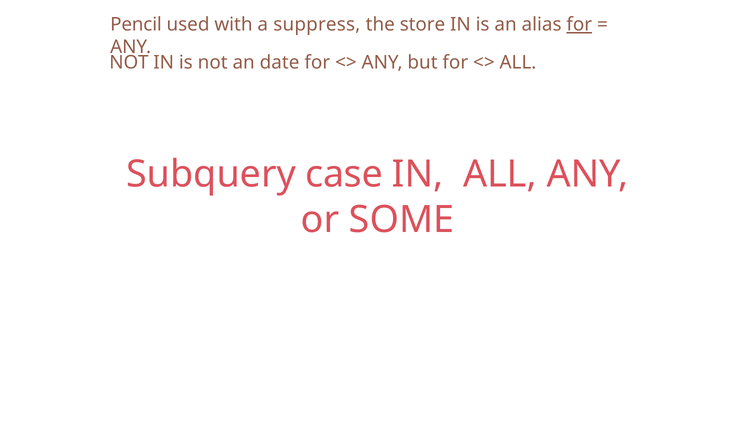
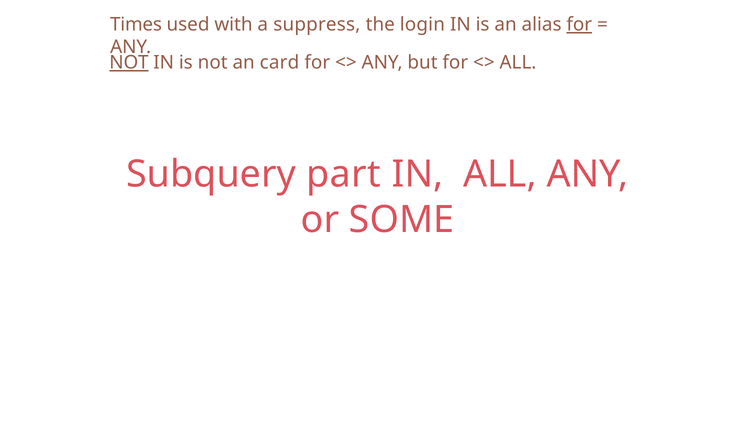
Pencil: Pencil -> Times
store: store -> login
NOT at (129, 63) underline: none -> present
date: date -> card
case: case -> part
